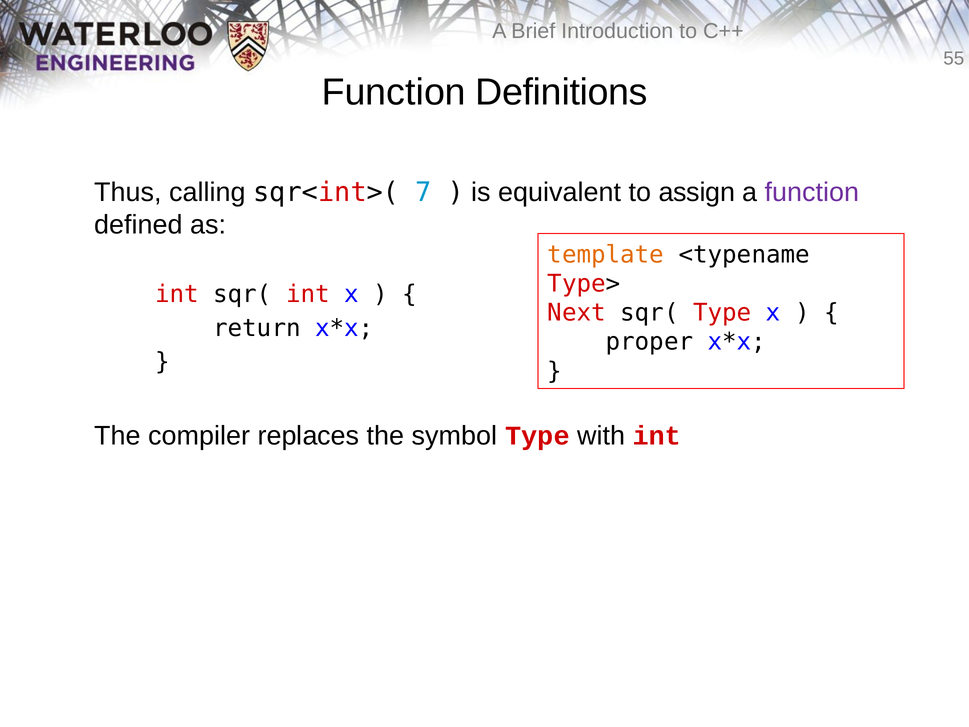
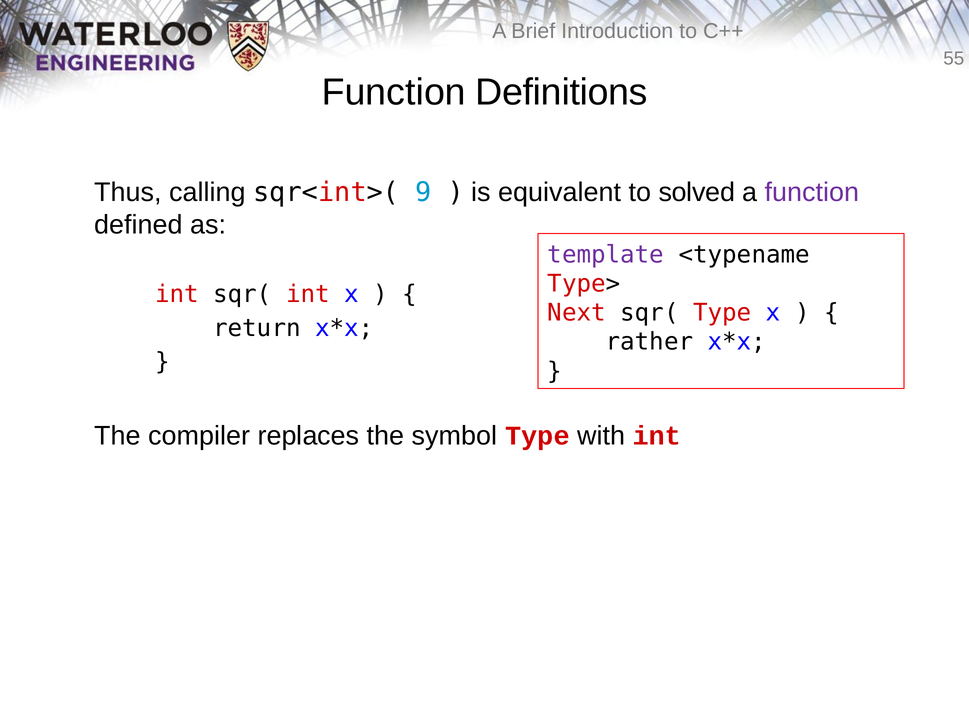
7: 7 -> 9
assign: assign -> solved
template colour: orange -> purple
proper: proper -> rather
